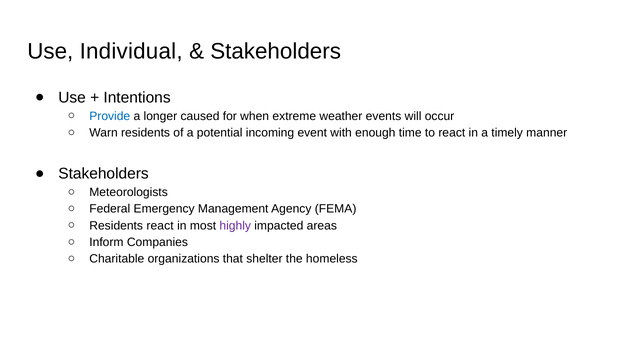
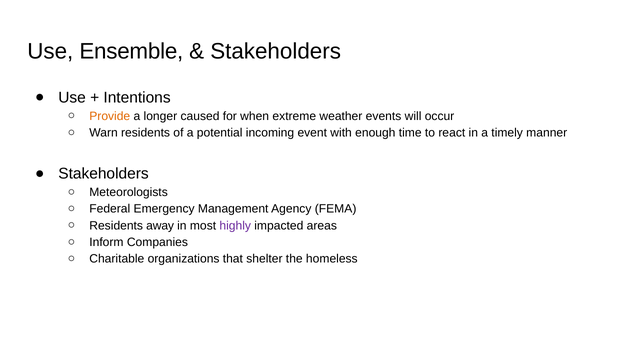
Individual: Individual -> Ensemble
Provide colour: blue -> orange
Residents react: react -> away
